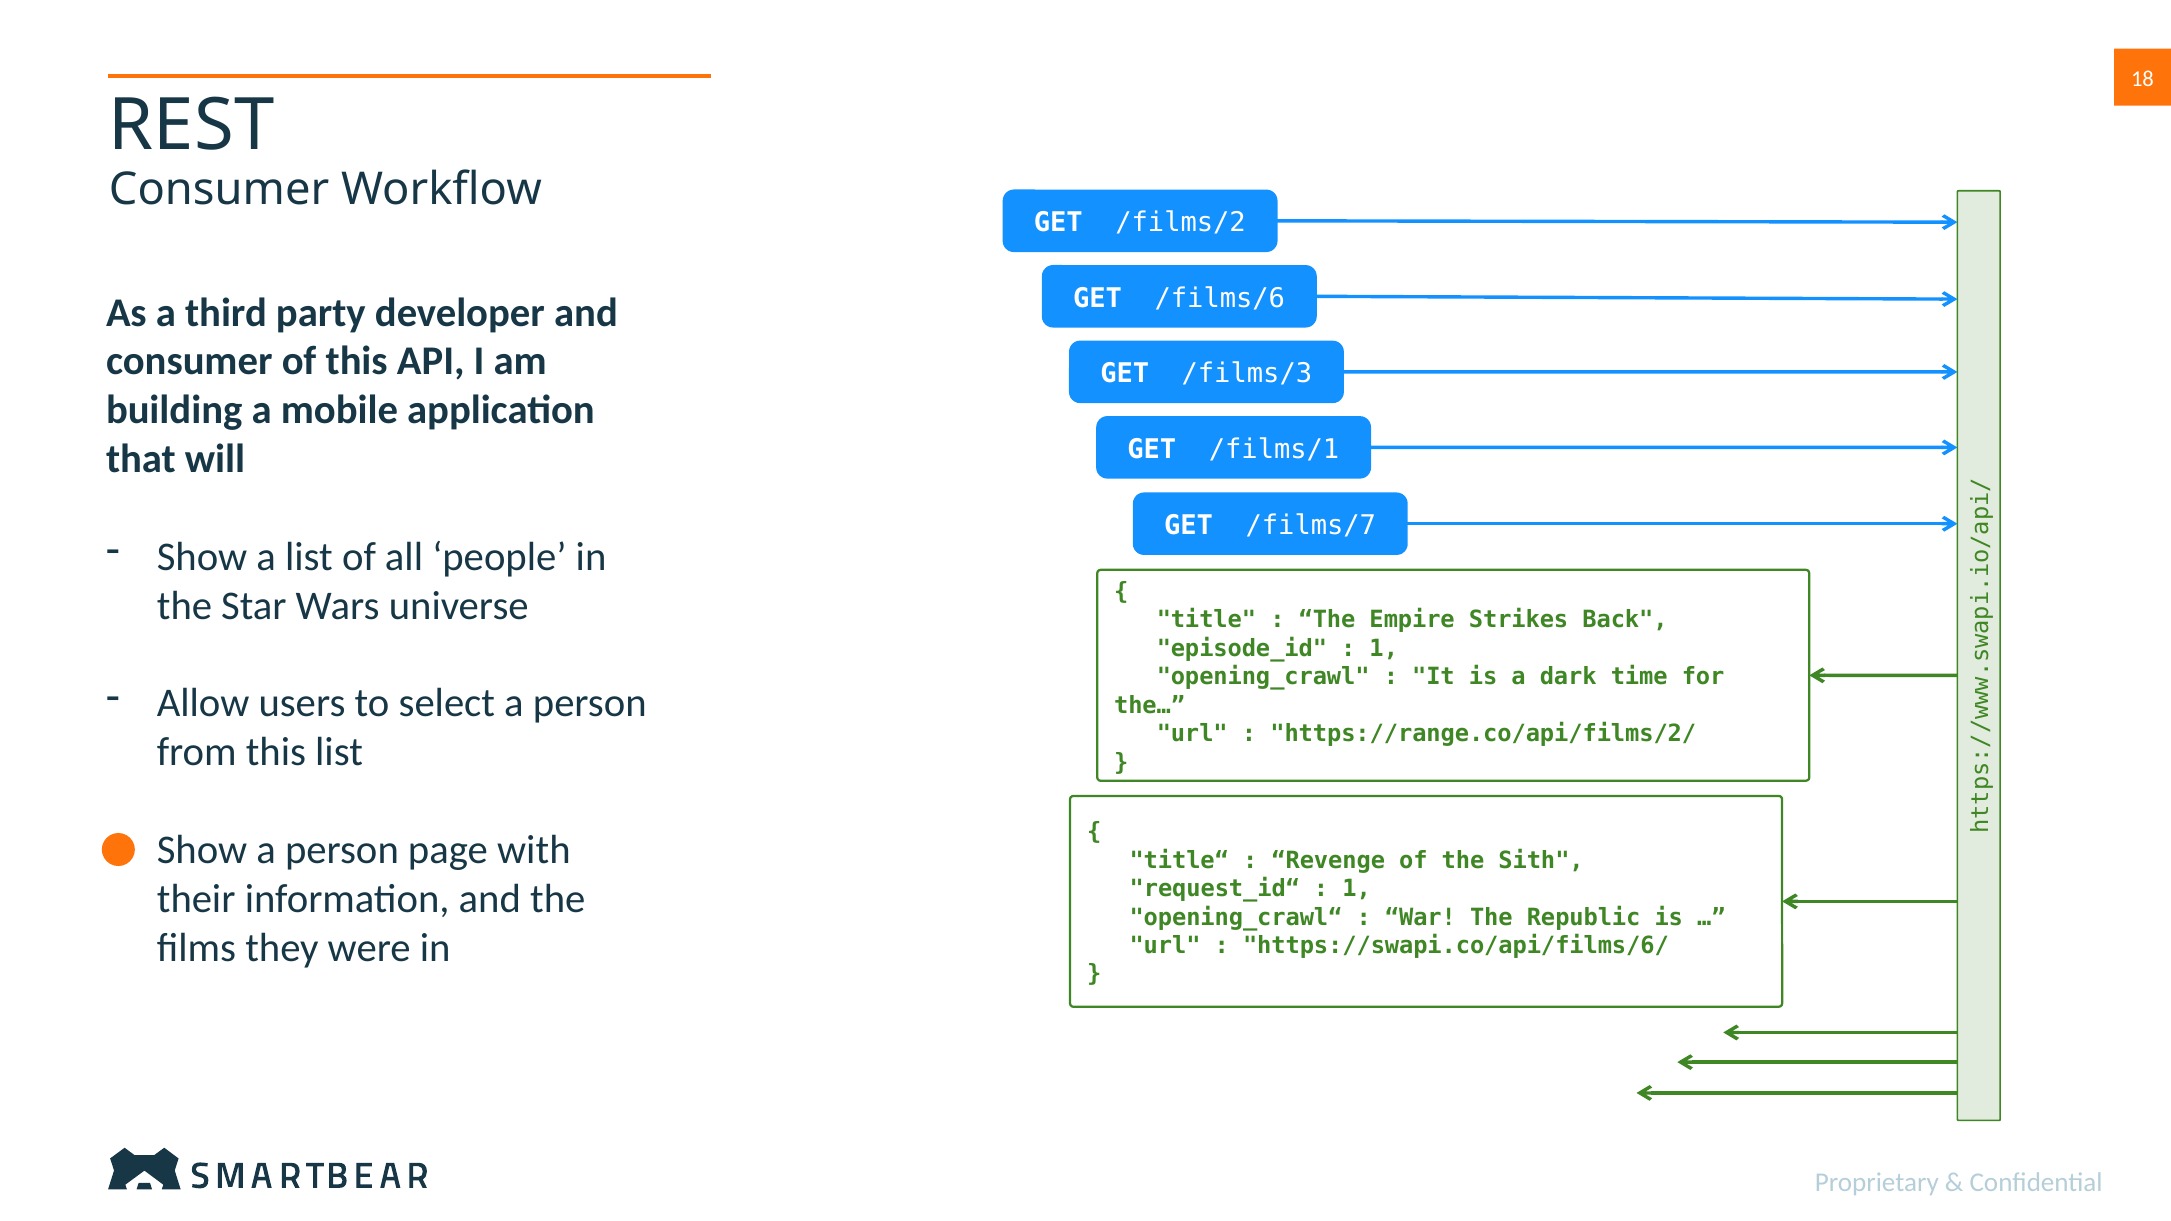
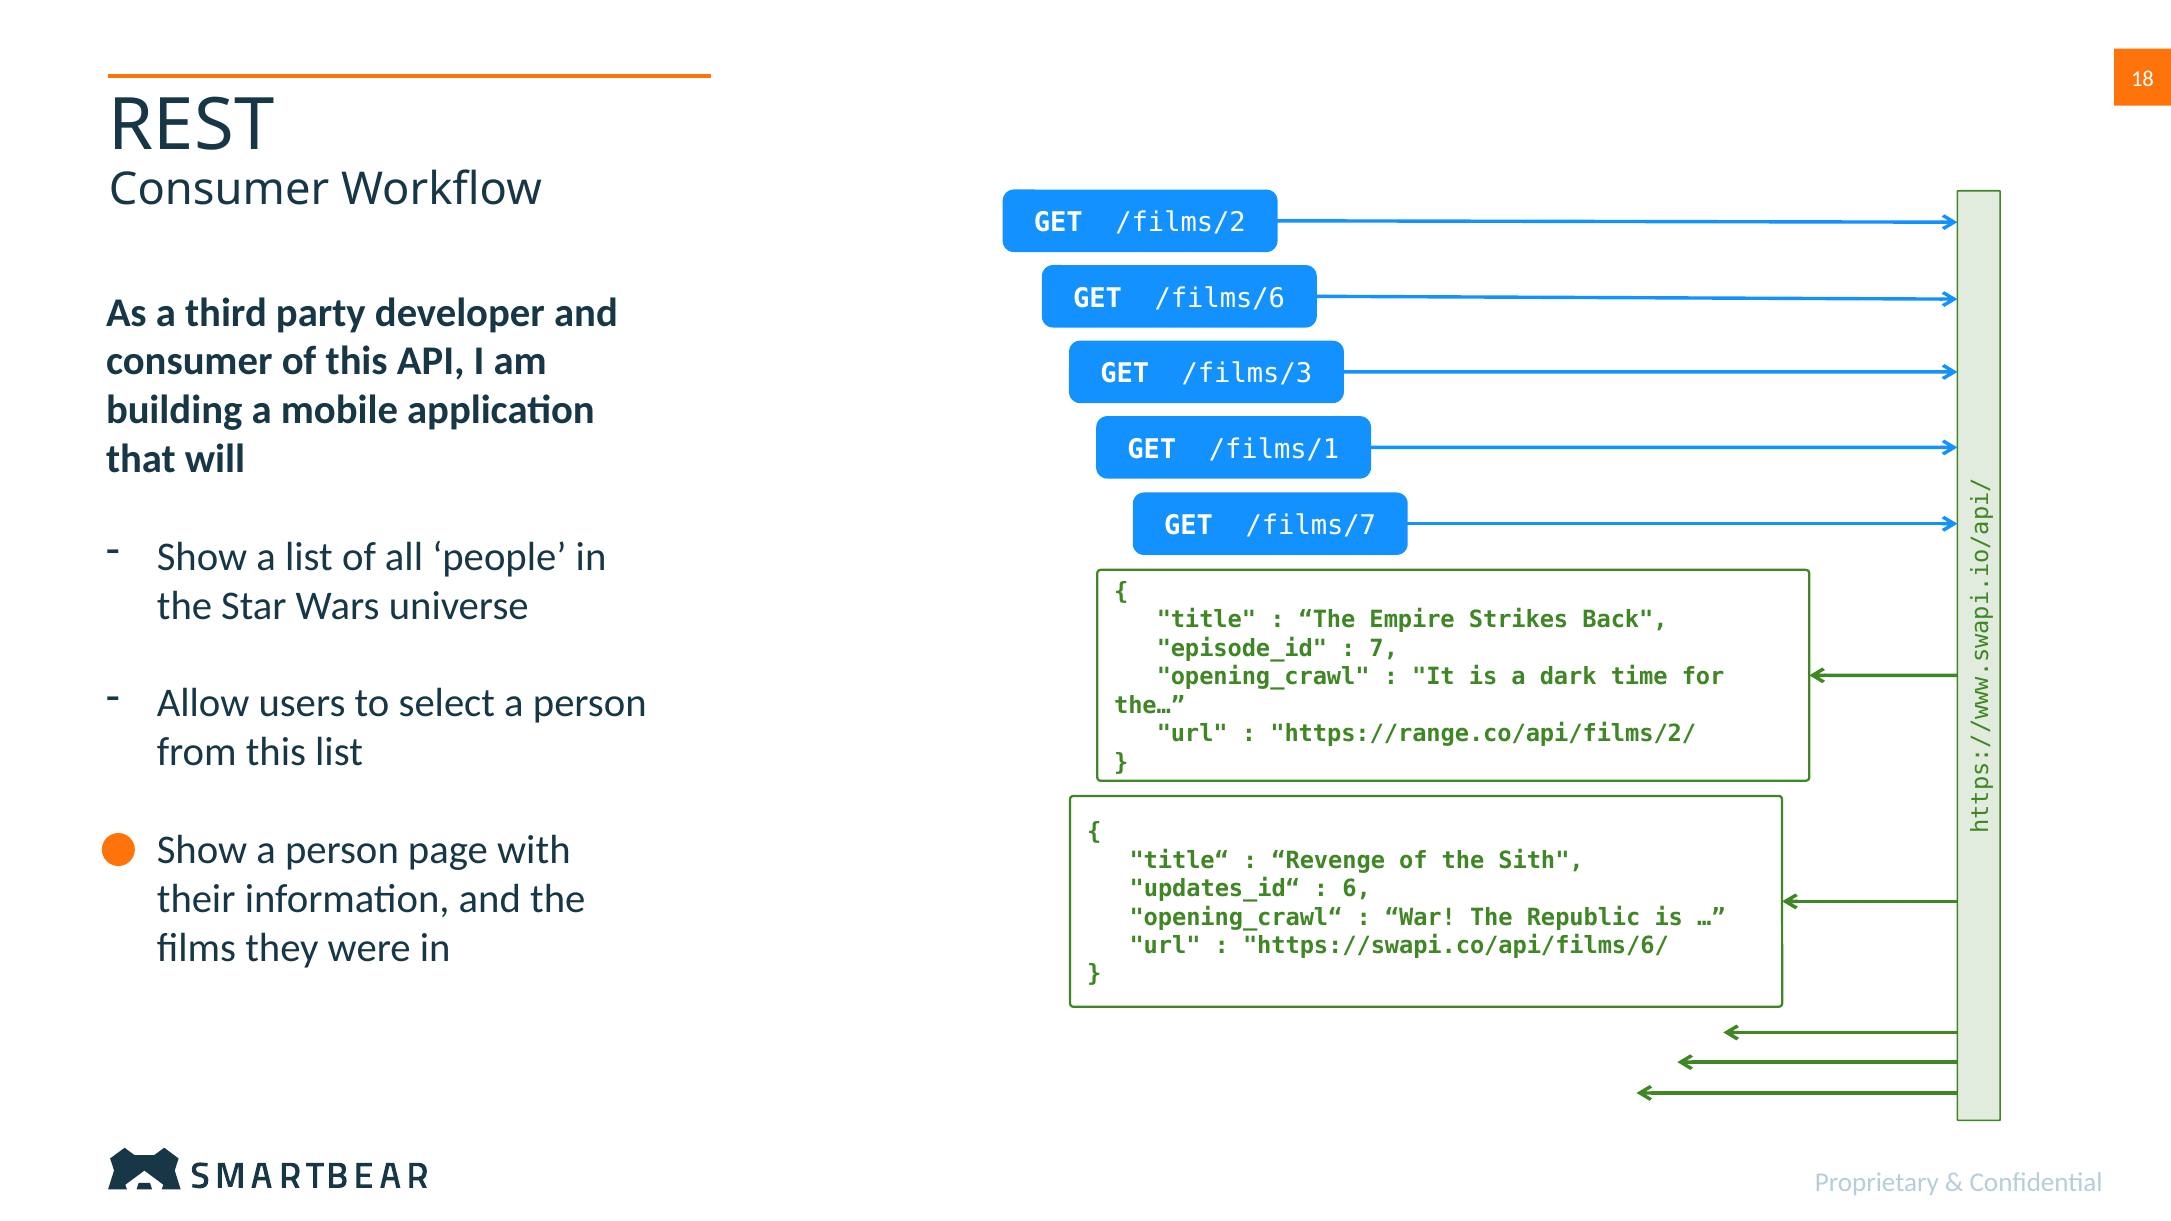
1 at (1384, 649): 1 -> 7
request_id“: request_id“ -> updates_id“
1 at (1357, 889): 1 -> 6
